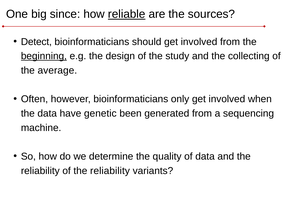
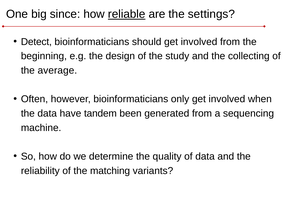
sources: sources -> settings
beginning underline: present -> none
genetic: genetic -> tandem
of the reliability: reliability -> matching
